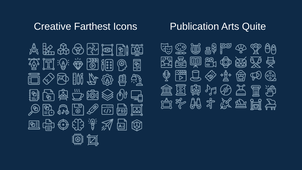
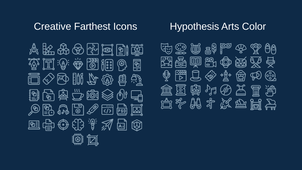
Publication: Publication -> Hypothesis
Quite: Quite -> Color
